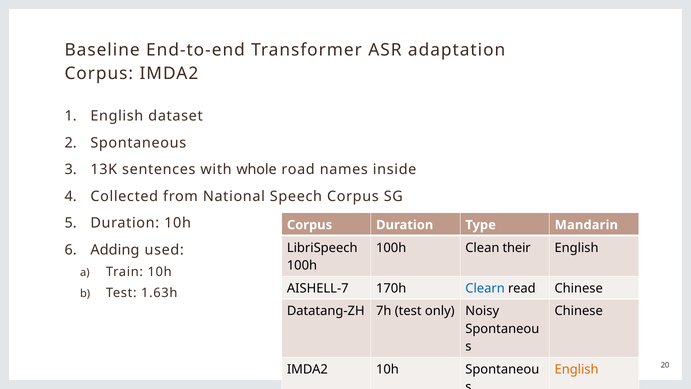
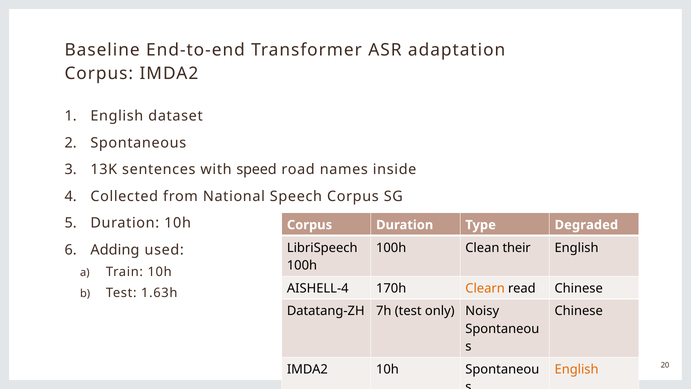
whole: whole -> speed
Mandarin: Mandarin -> Degraded
AISHELL-7: AISHELL-7 -> AISHELL-4
Clearn colour: blue -> orange
